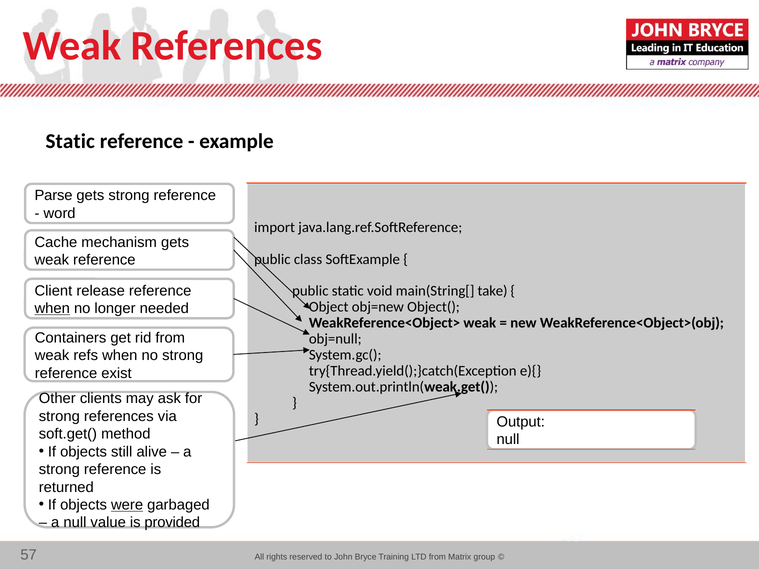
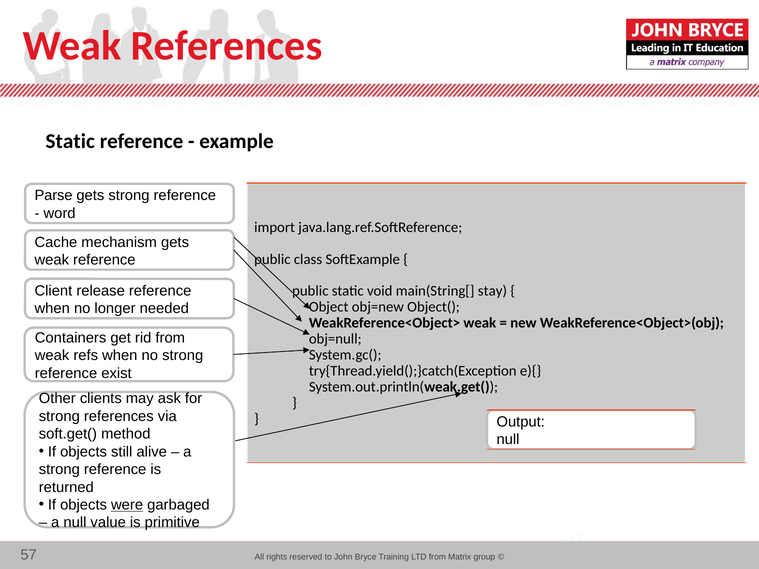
take: take -> stay
when at (52, 309) underline: present -> none
provided: provided -> primitive
